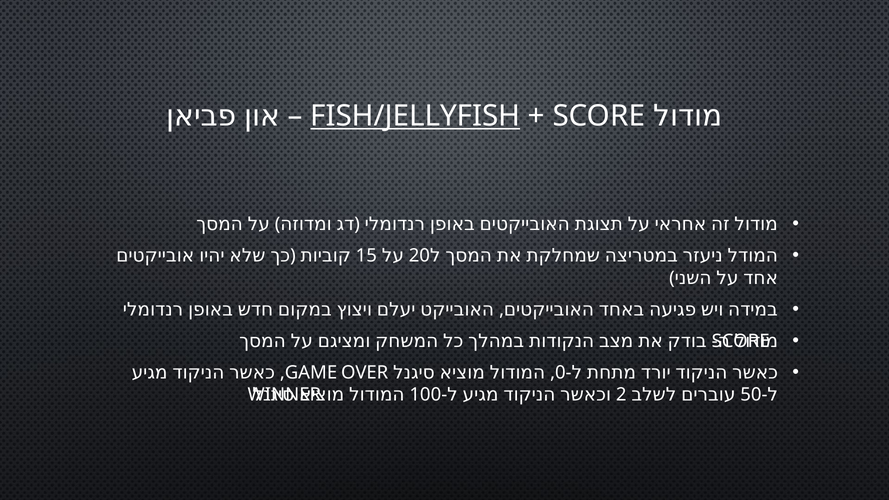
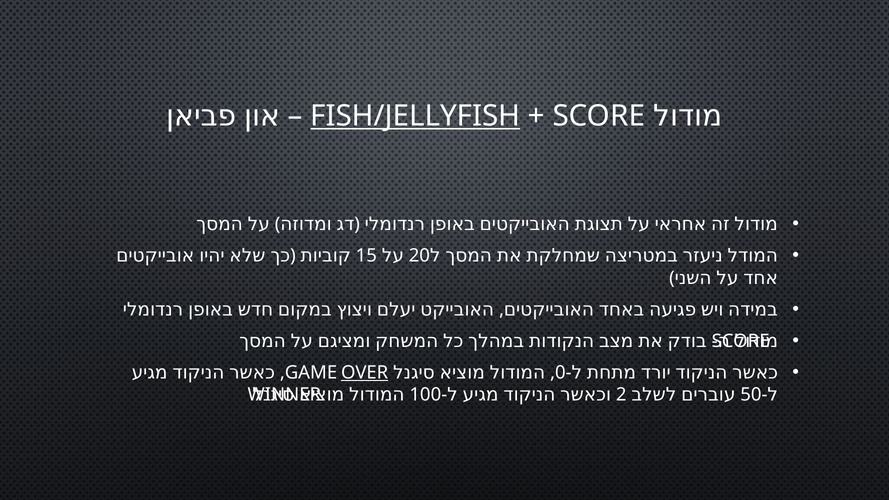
OVER underline: none -> present
